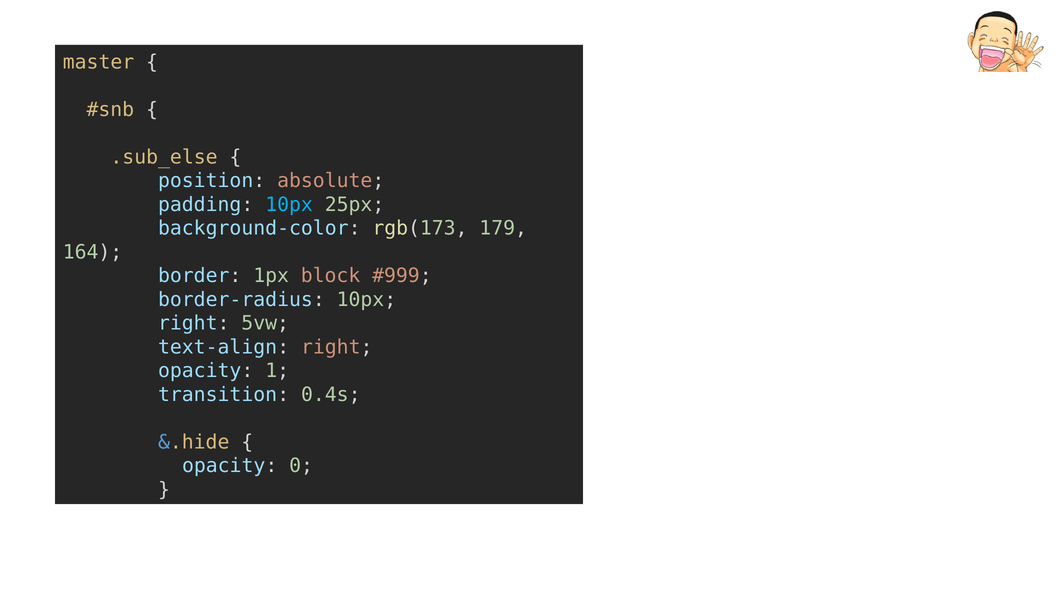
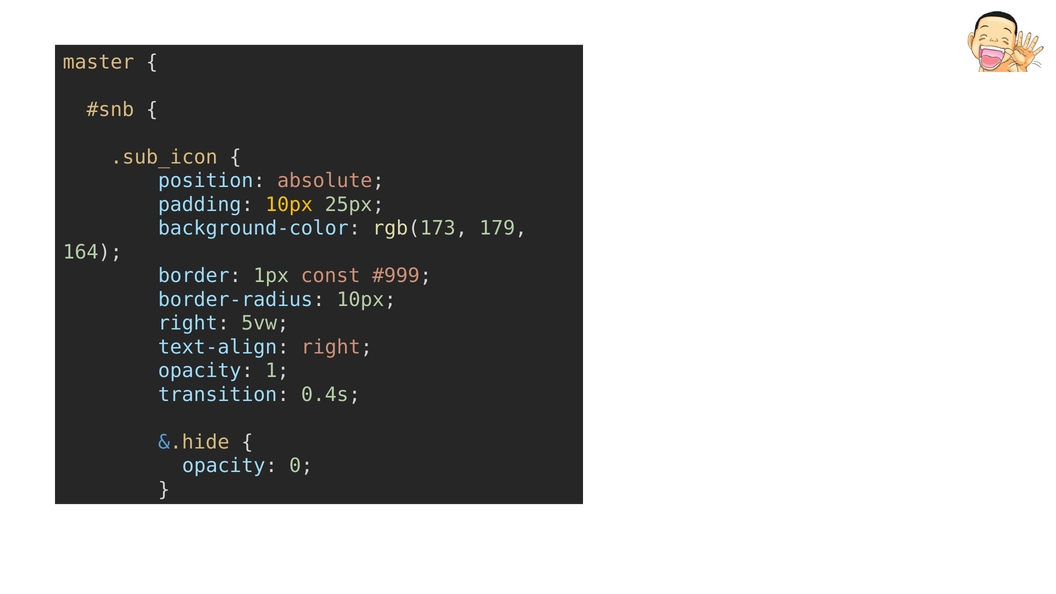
.sub_else: .sub_else -> .sub_icon
10px at (289, 205) colour: light blue -> yellow
block: block -> const
